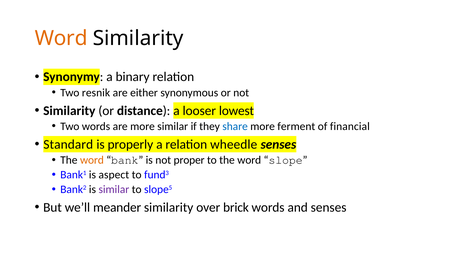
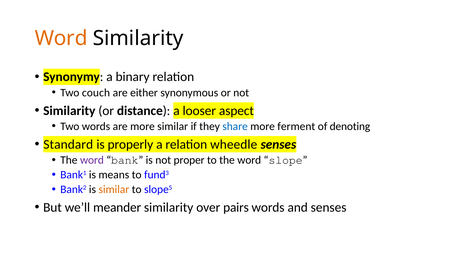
resnik: resnik -> couch
lowest: lowest -> aspect
financial: financial -> denoting
word at (92, 160) colour: orange -> purple
aspect: aspect -> means
similar at (114, 189) colour: purple -> orange
brick: brick -> pairs
